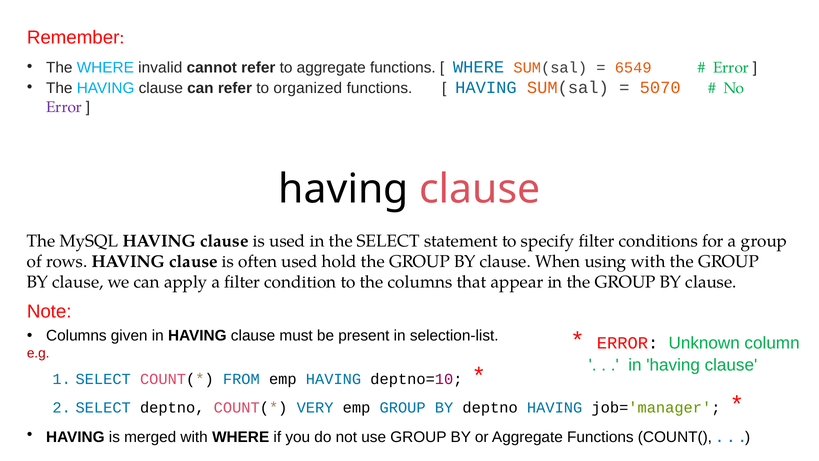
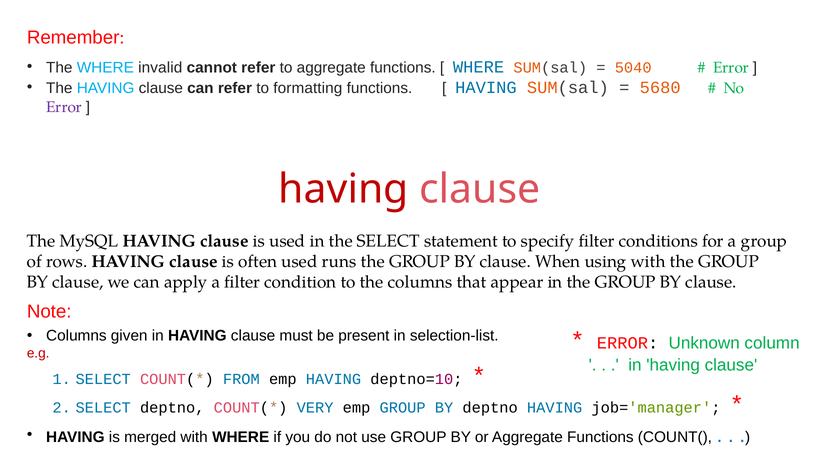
6549: 6549 -> 5040
organized: organized -> formatting
5070: 5070 -> 5680
having at (344, 189) colour: black -> red
hold: hold -> runs
